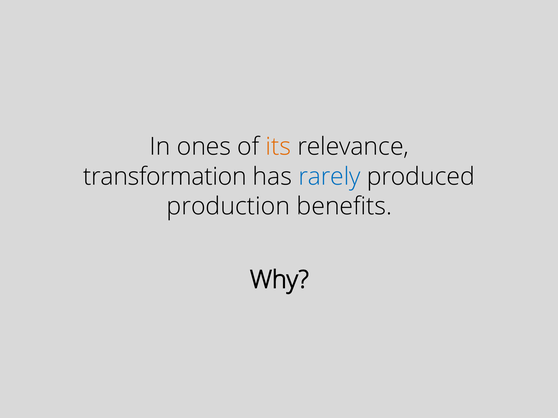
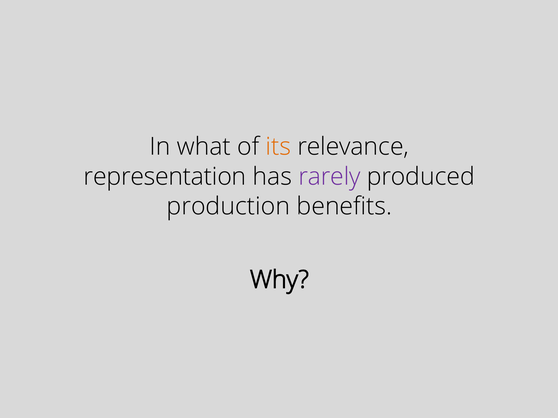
ones: ones -> what
transformation: transformation -> representation
rarely colour: blue -> purple
